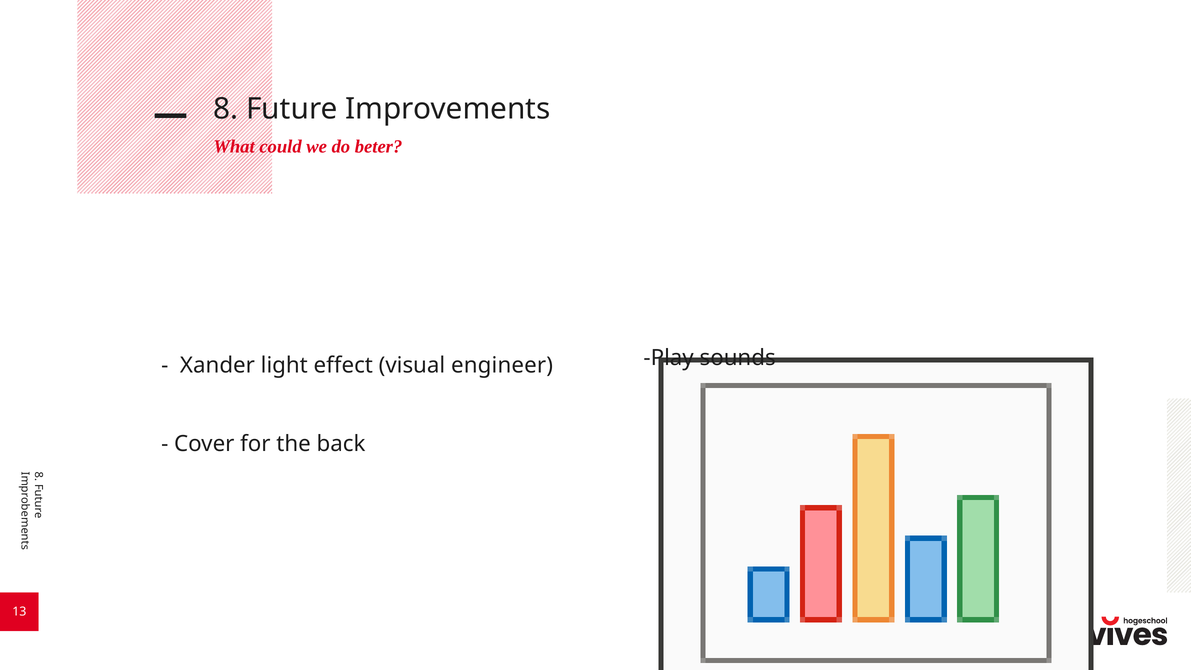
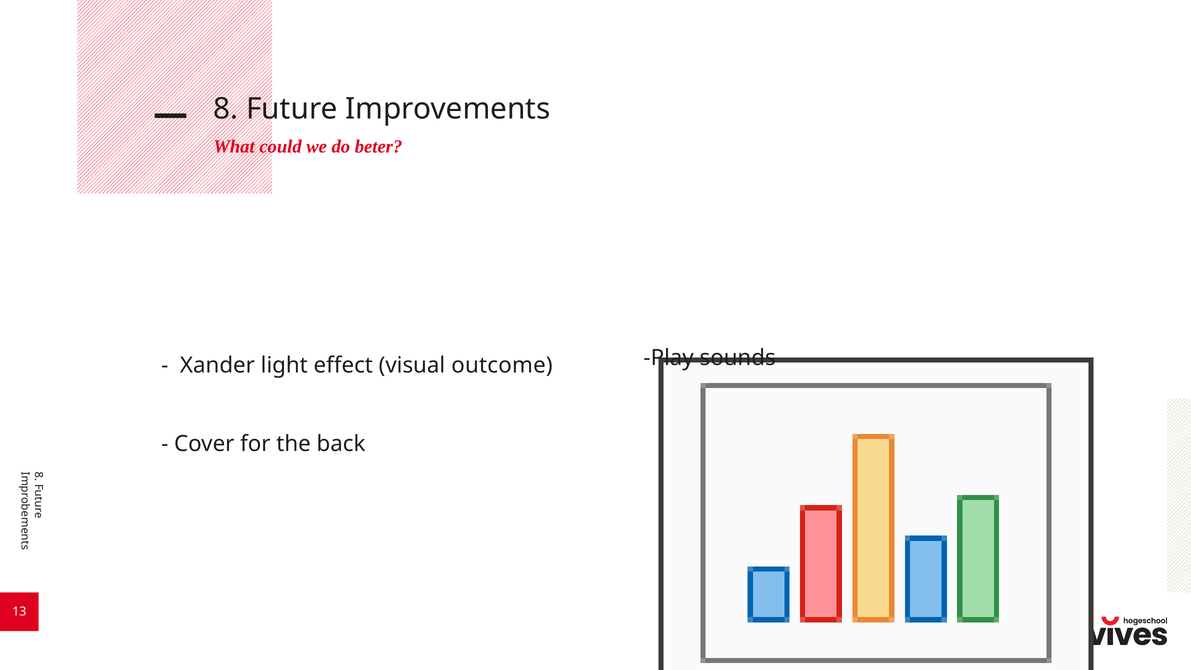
engineer: engineer -> outcome
